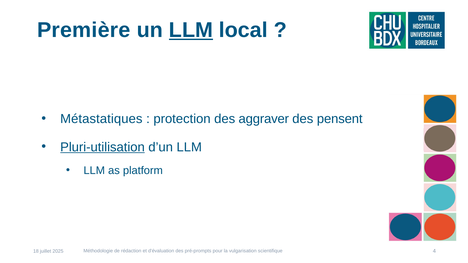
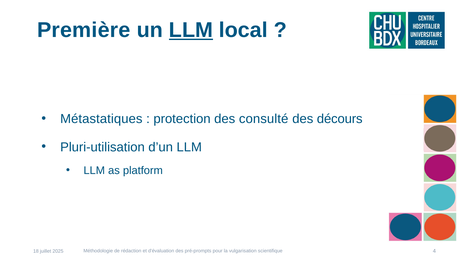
aggraver: aggraver -> consulté
pensent: pensent -> décours
Pluri-utilisation underline: present -> none
